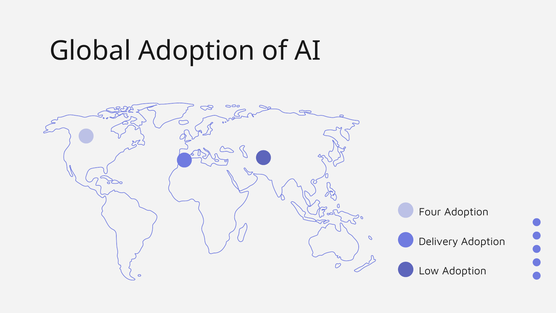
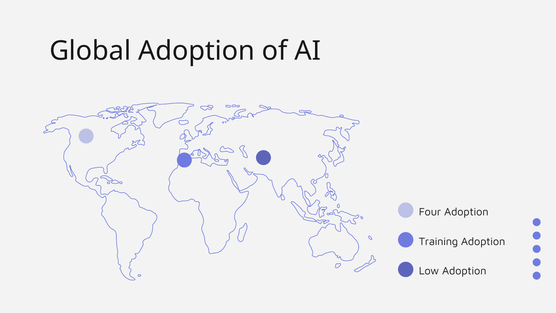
Delivery: Delivery -> Training
